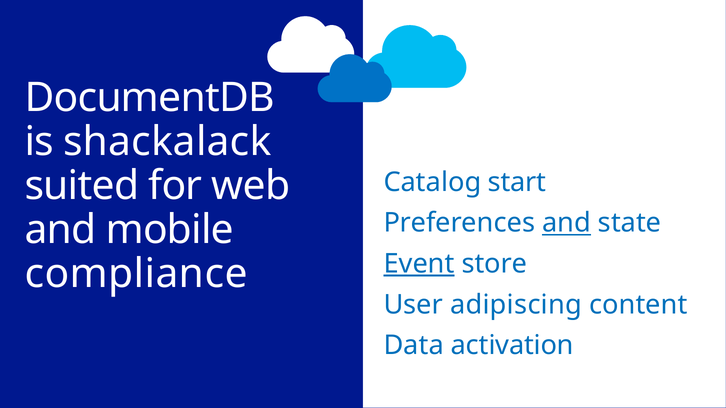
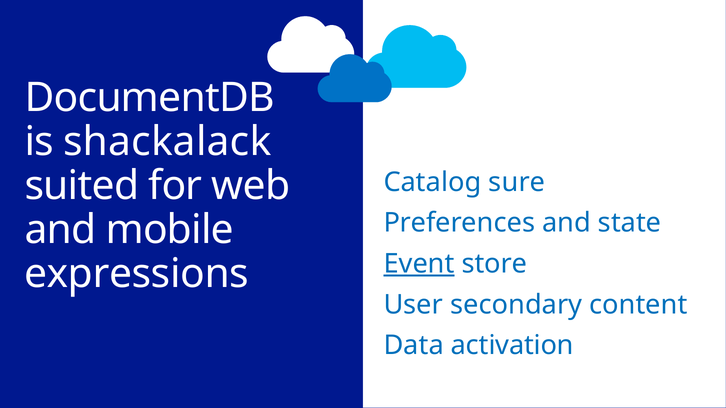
start: start -> sure
and at (567, 223) underline: present -> none
compliance: compliance -> expressions
adipiscing: adipiscing -> secondary
